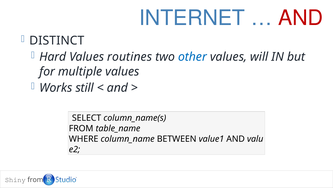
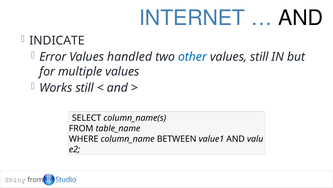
AND at (301, 18) colour: red -> black
DISTINCT: DISTINCT -> INDICATE
Hard: Hard -> Error
routines: routines -> handled
values will: will -> still
